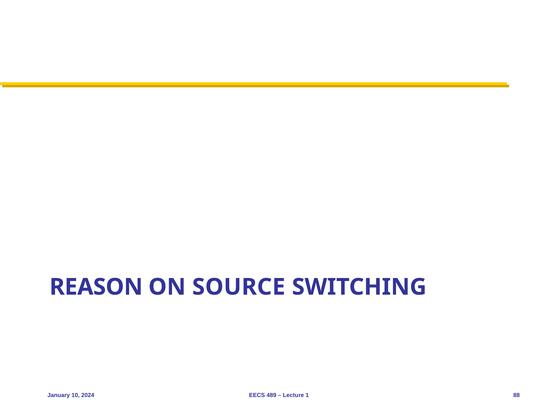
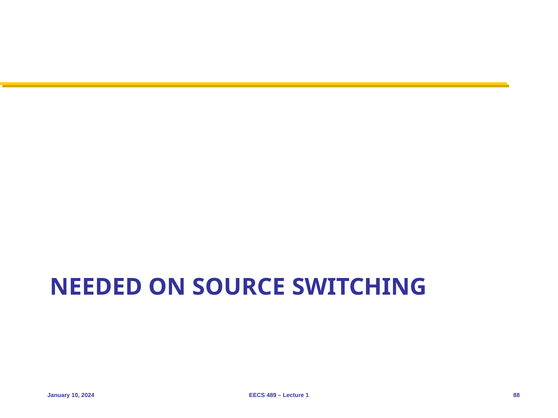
REASON: REASON -> NEEDED
